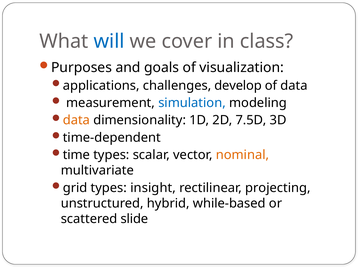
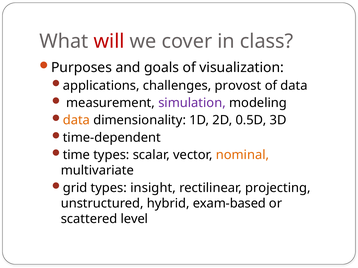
will colour: blue -> red
develop: develop -> provost
simulation colour: blue -> purple
7.5D: 7.5D -> 0.5D
while-based: while-based -> exam-based
slide: slide -> level
